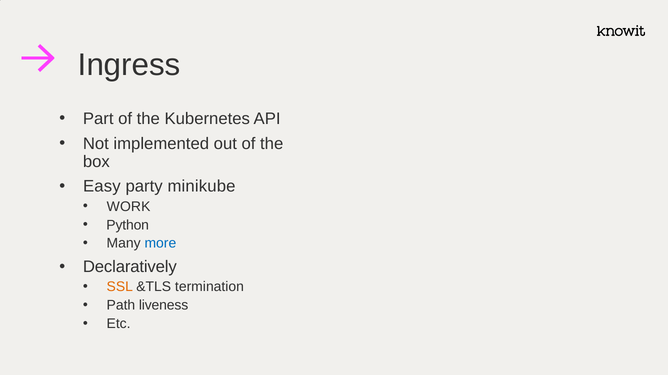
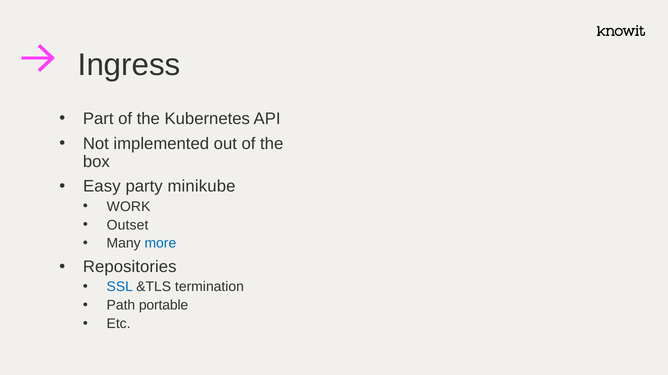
Python: Python -> Outset
Declaratively: Declaratively -> Repositories
SSL colour: orange -> blue
liveness: liveness -> portable
